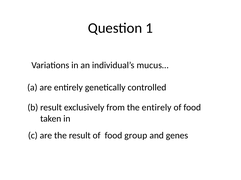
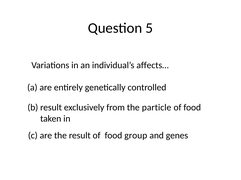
1: 1 -> 5
mucus…: mucus… -> affects…
the entirely: entirely -> particle
